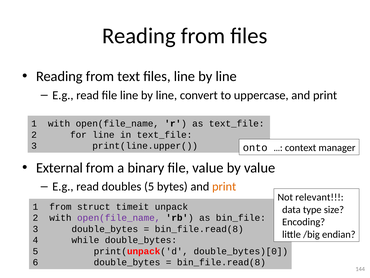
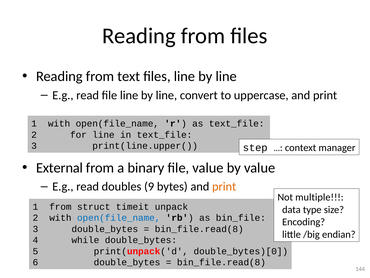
onto: onto -> step
doubles 5: 5 -> 9
relevant: relevant -> multiple
open(file_name at (119, 218) colour: purple -> blue
